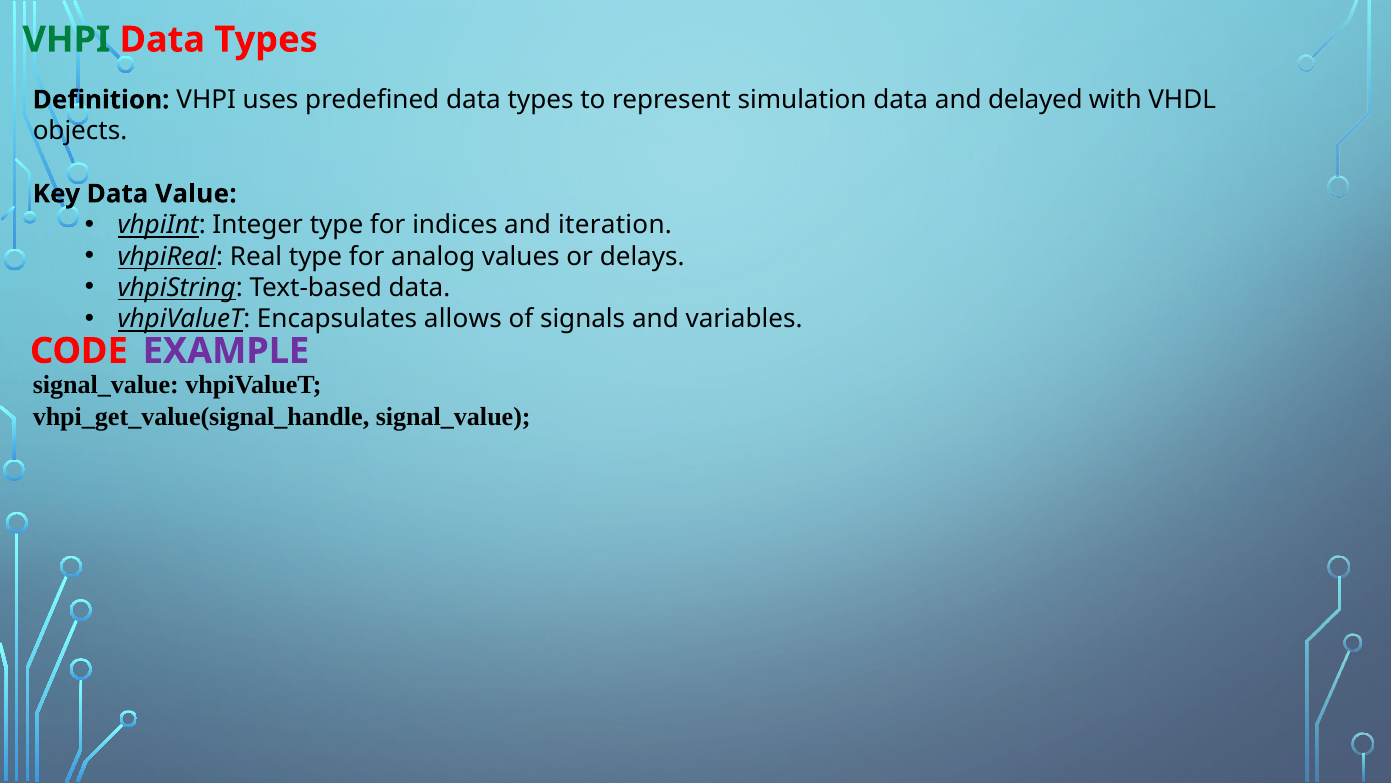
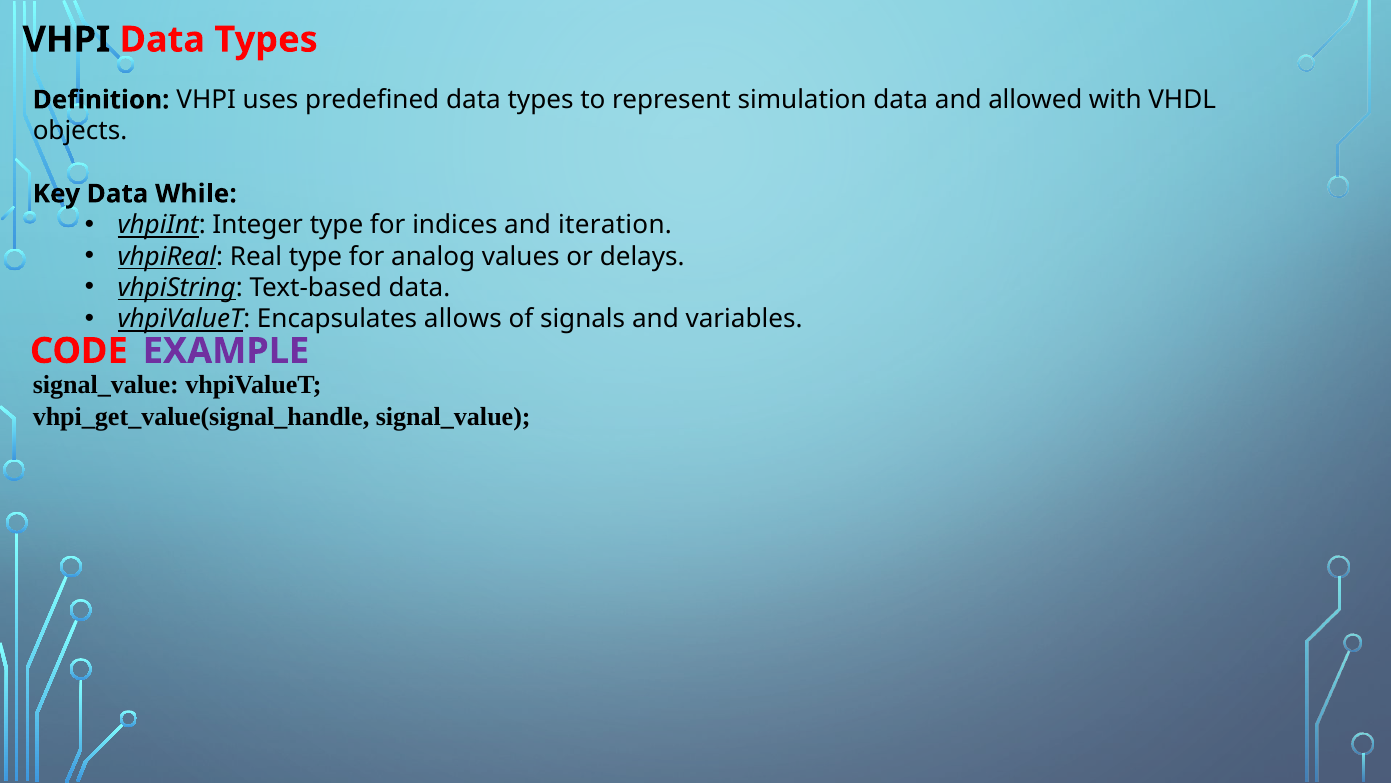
VHPI at (66, 40) colour: green -> black
delayed: delayed -> allowed
Value: Value -> While
